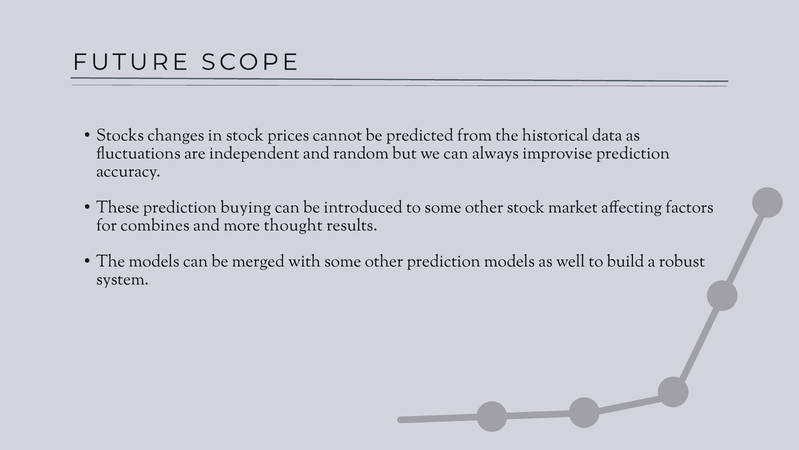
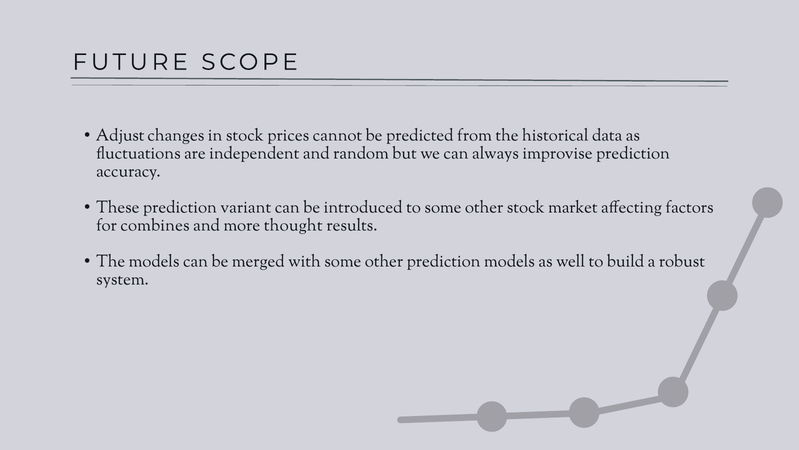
Stocks: Stocks -> Adjust
buying: buying -> variant
